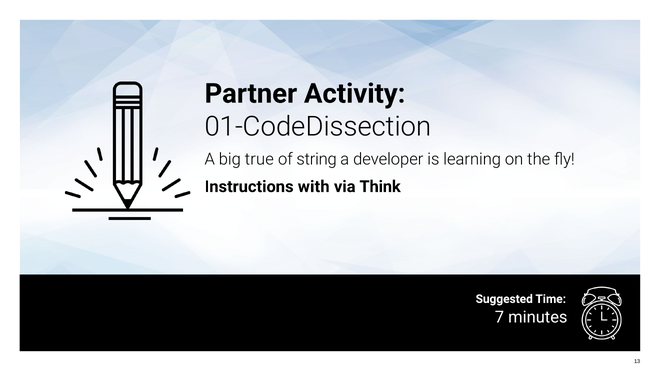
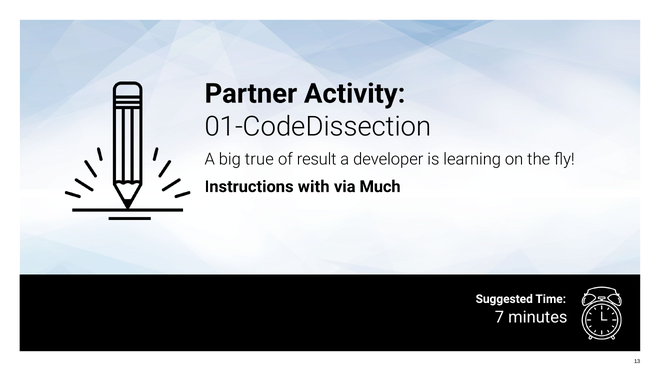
string: string -> result
Think: Think -> Much
